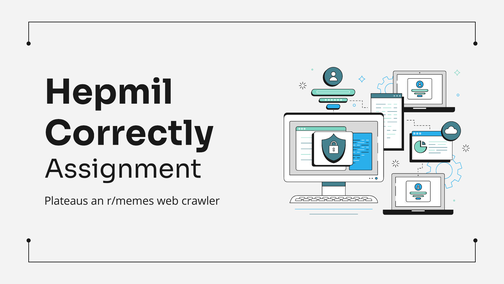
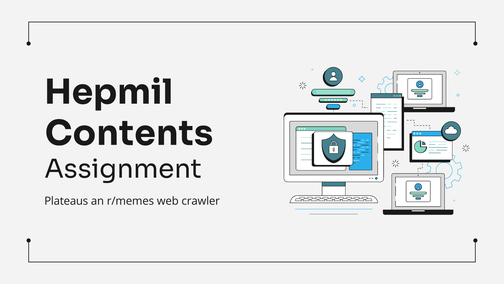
Correctly: Correctly -> Contents
